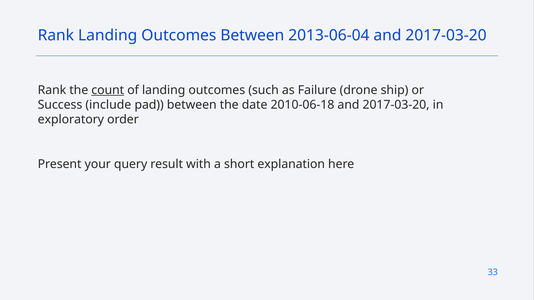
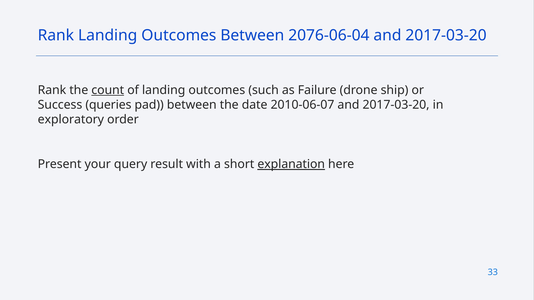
2013-06-04: 2013-06-04 -> 2076-06-04
include: include -> queries
2010-06-18: 2010-06-18 -> 2010-06-07
explanation underline: none -> present
